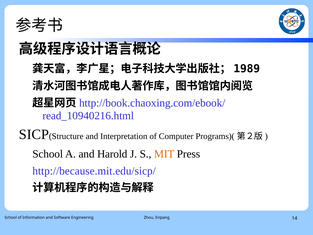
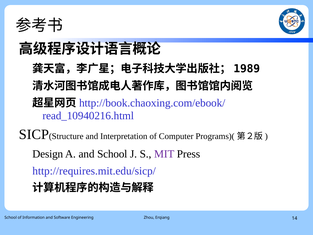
School at (48, 154): School -> Design
and Harold: Harold -> School
MIT colour: orange -> purple
http://because.mit.edu/sicp/: http://because.mit.edu/sicp/ -> http://requires.mit.edu/sicp/
